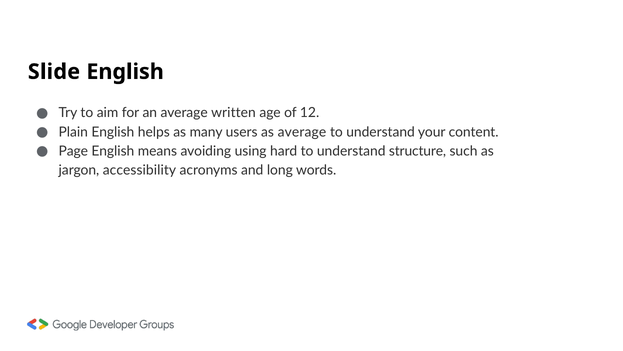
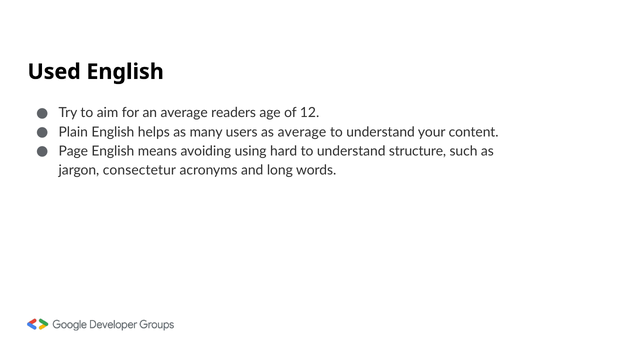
Slide: Slide -> Used
written: written -> readers
accessibility: accessibility -> consectetur
